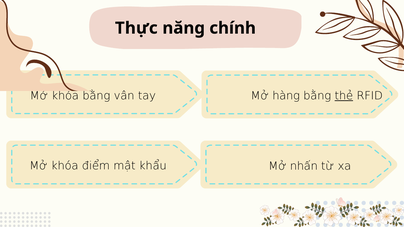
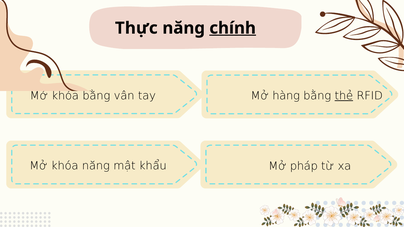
chính underline: none -> present
khóa điểm: điểm -> năng
nhấn: nhấn -> pháp
